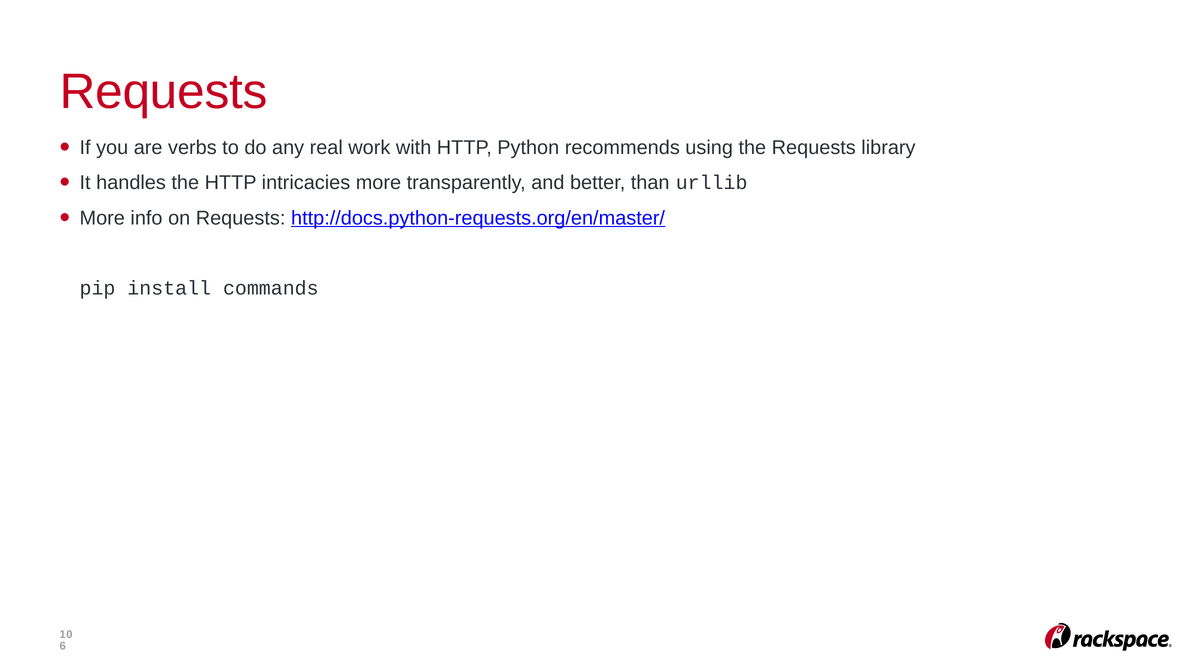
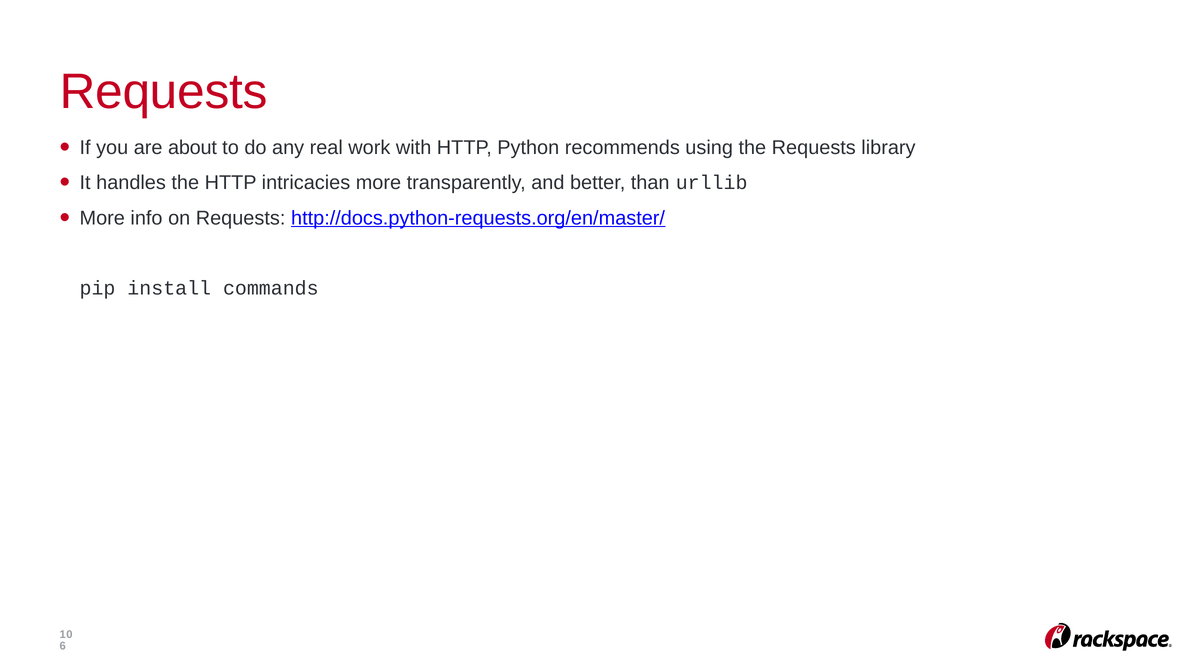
verbs: verbs -> about
